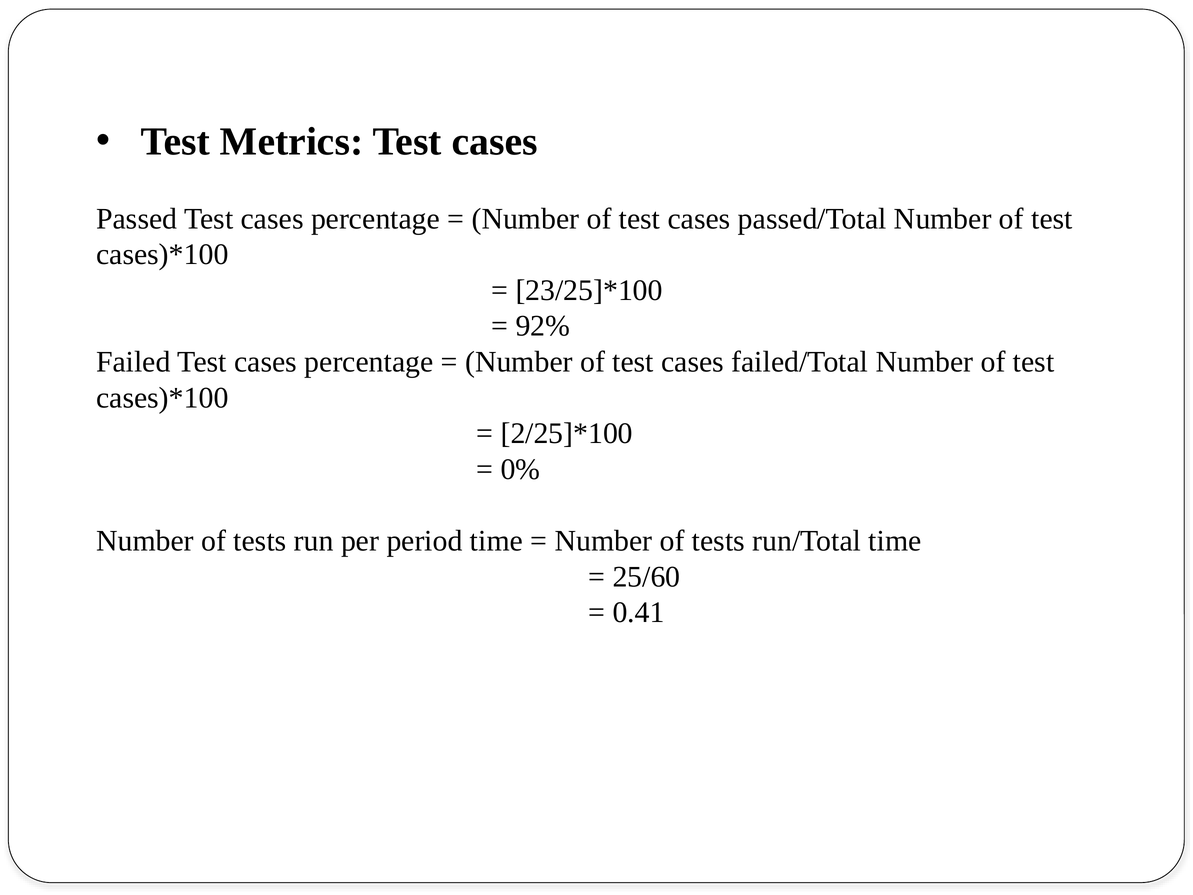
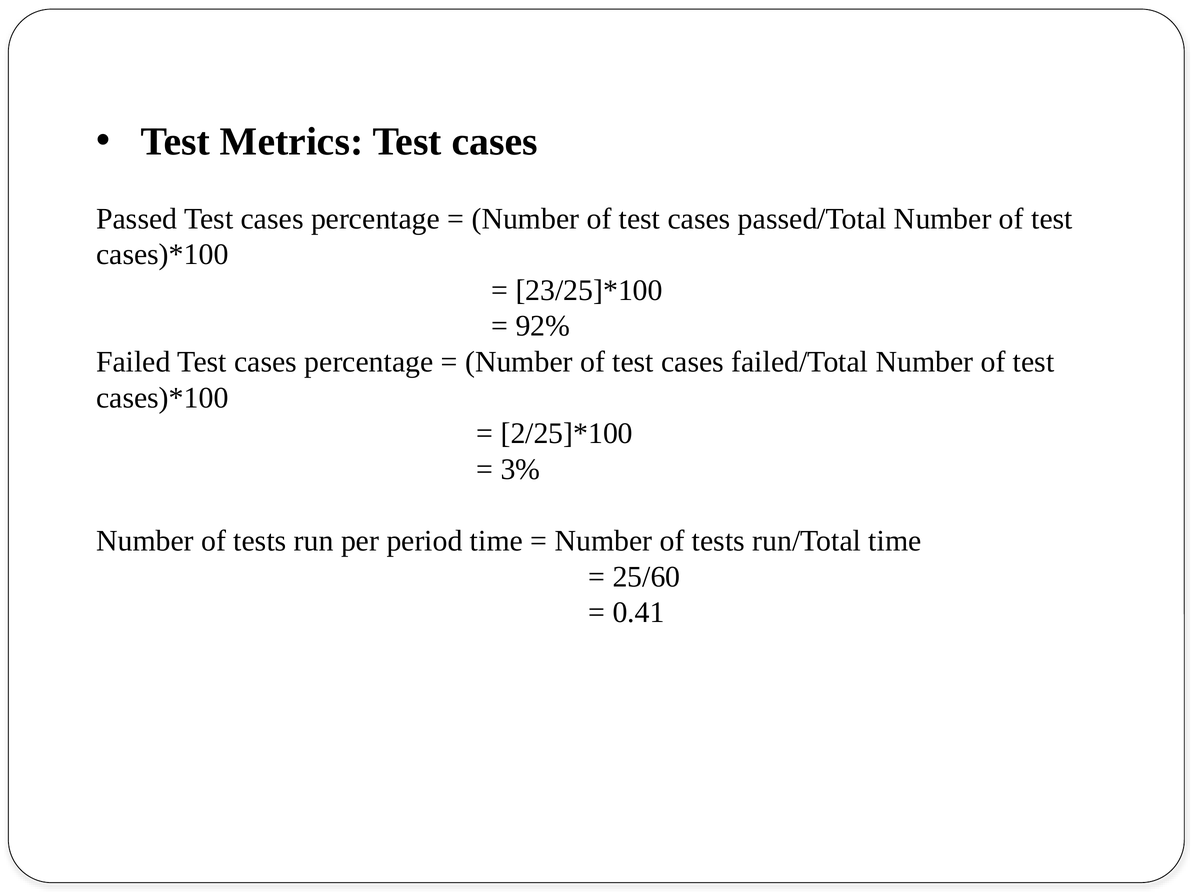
0%: 0% -> 3%
